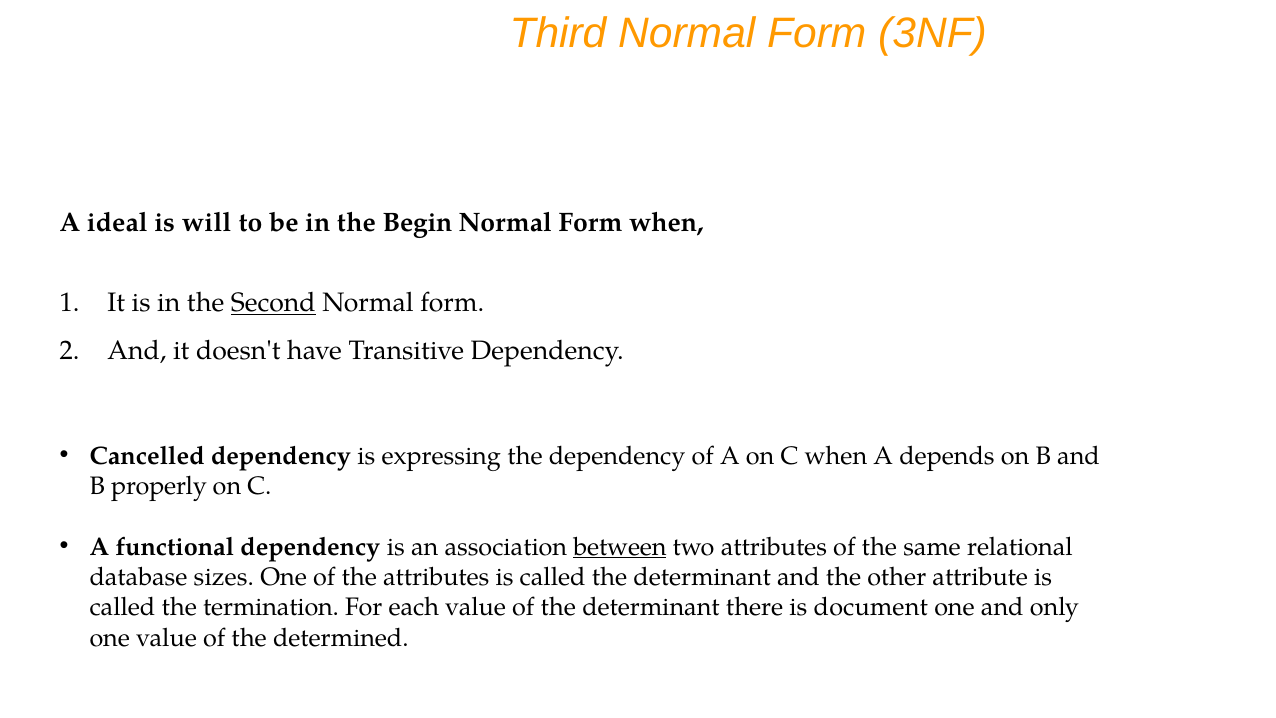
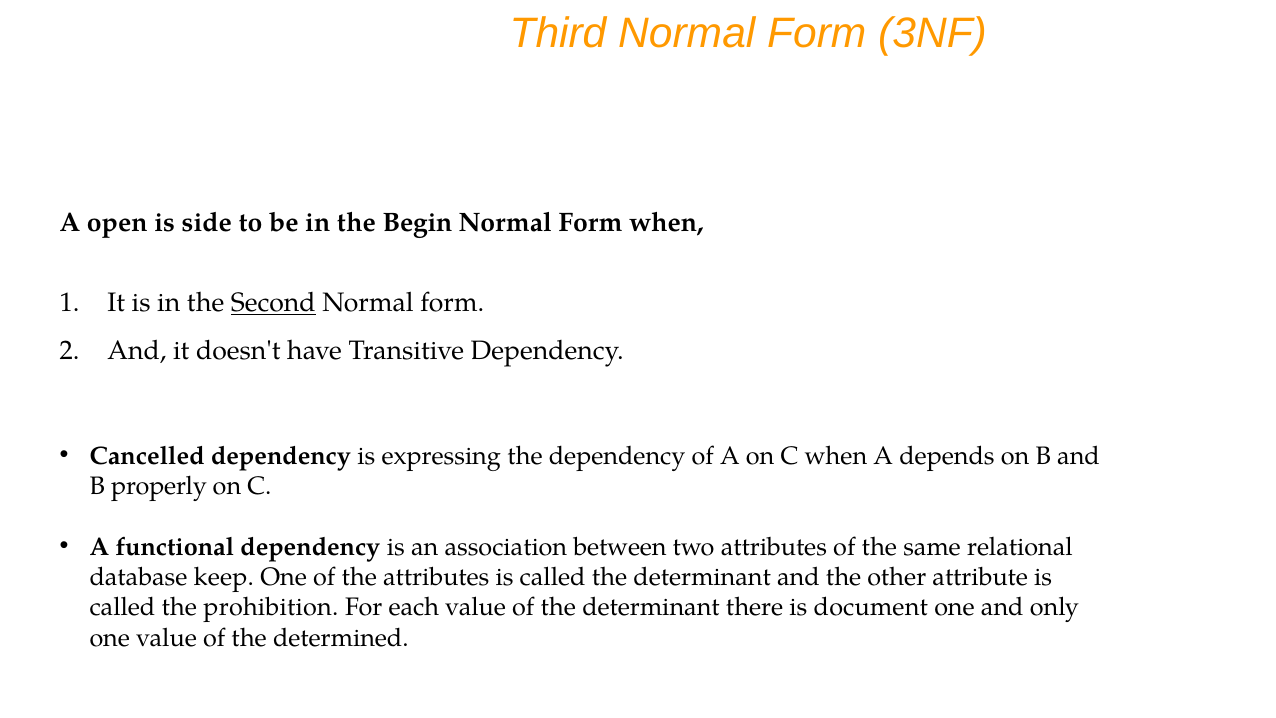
ideal: ideal -> open
will: will -> side
between underline: present -> none
sizes: sizes -> keep
termination: termination -> prohibition
